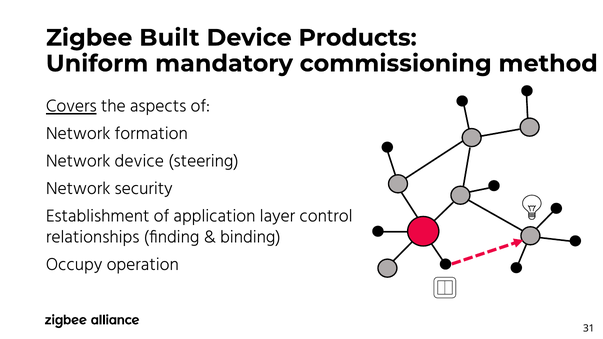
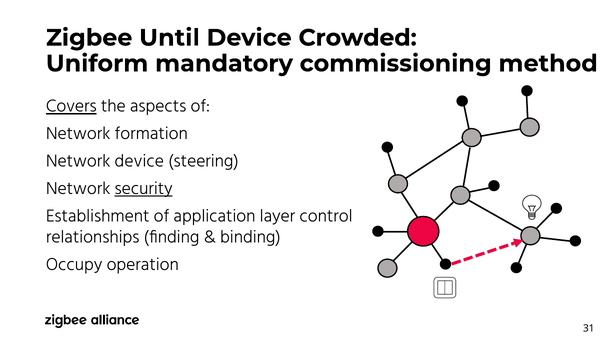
Built: Built -> Until
Products: Products -> Crowded
security underline: none -> present
